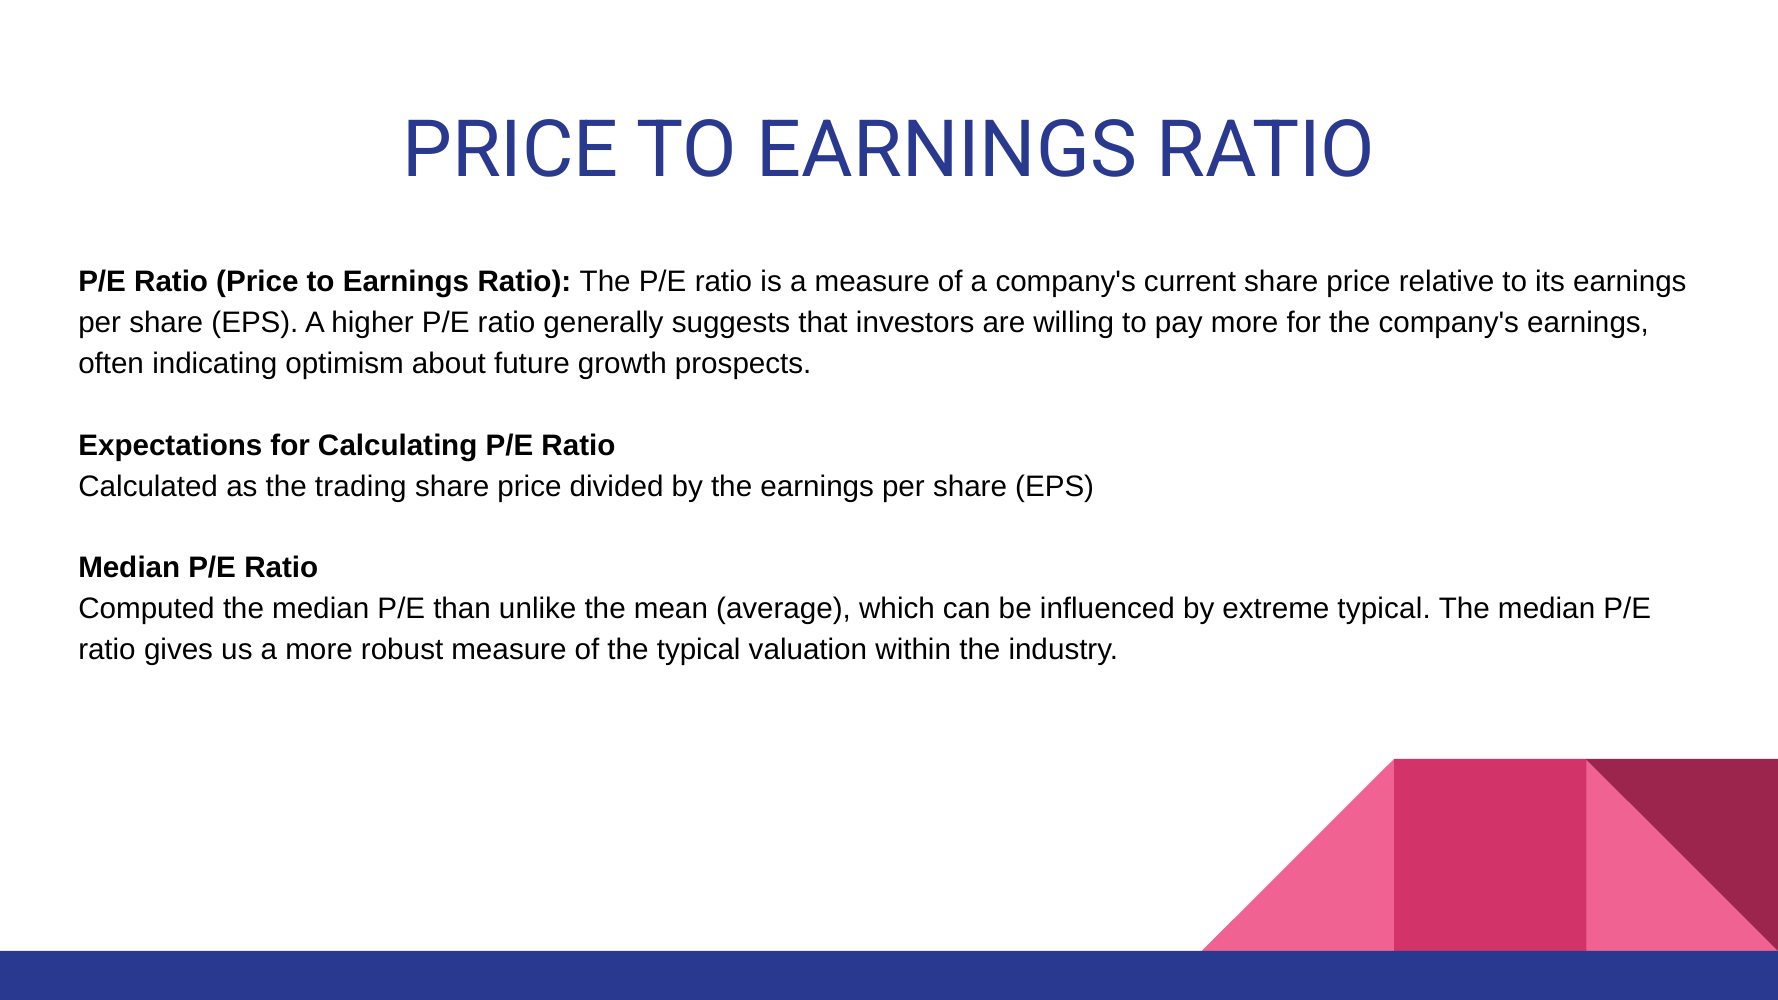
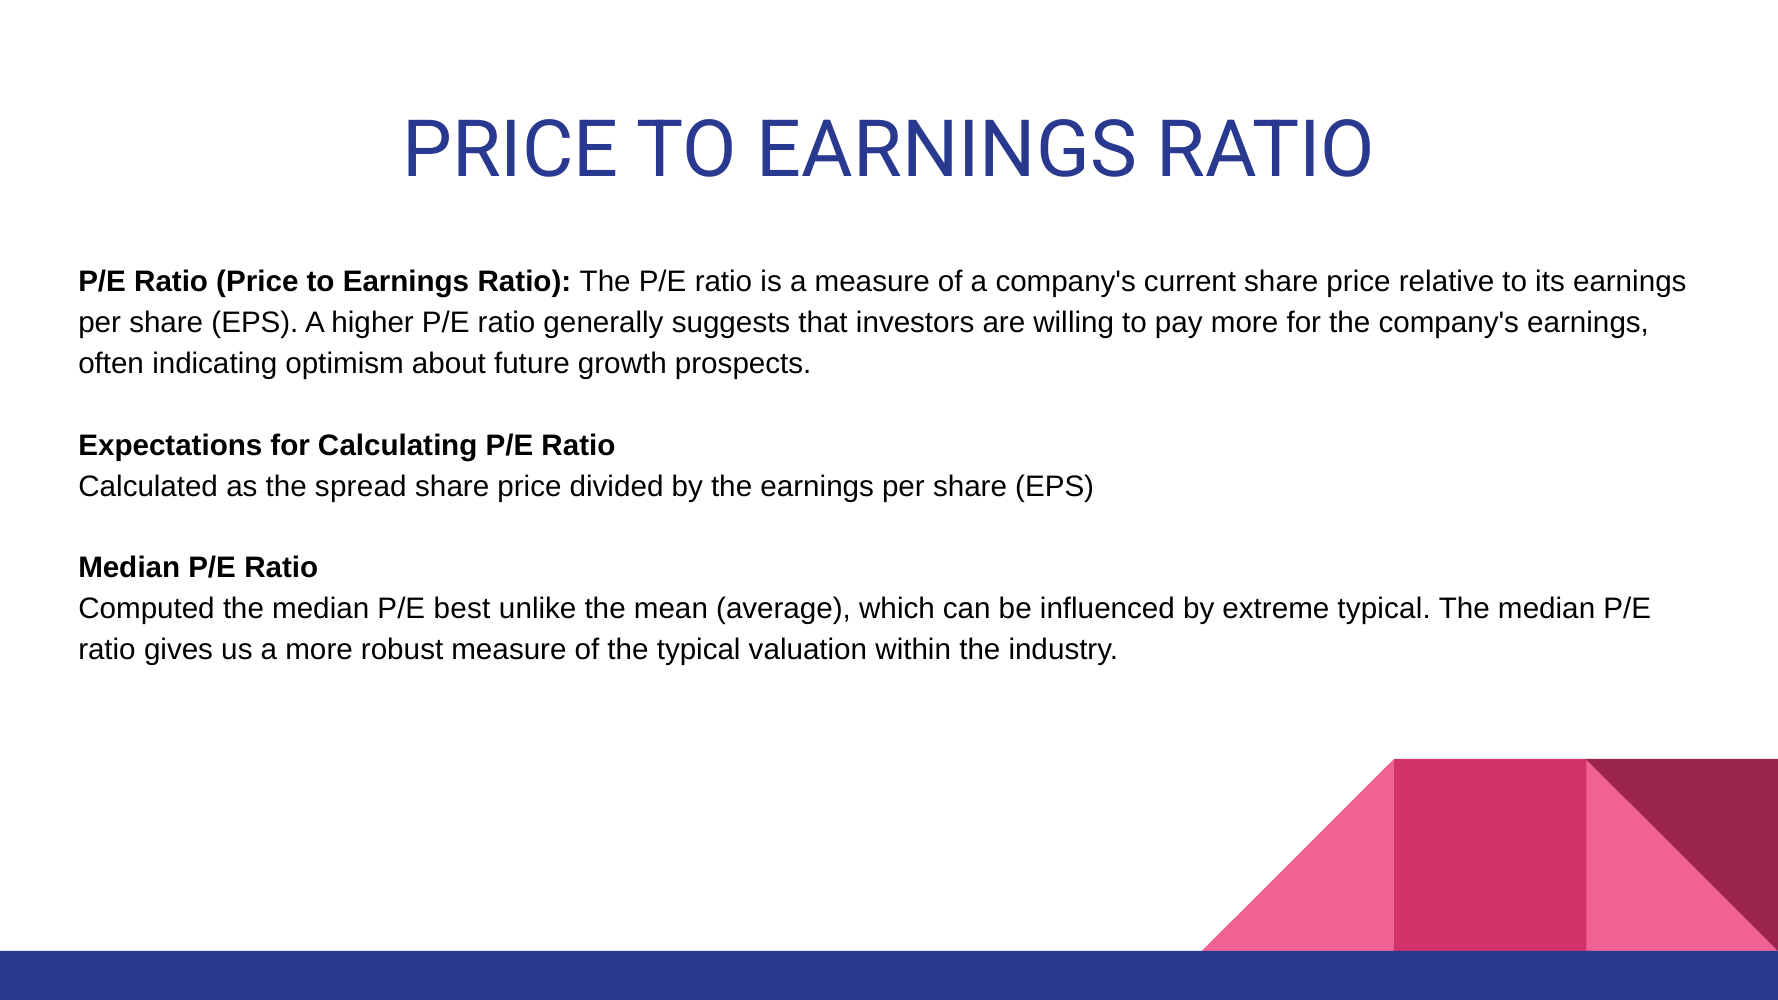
trading: trading -> spread
than: than -> best
